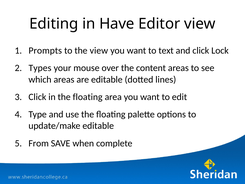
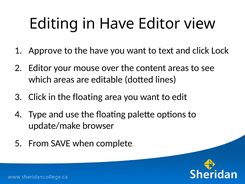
Prompts: Prompts -> Approve
the view: view -> have
Types at (40, 68): Types -> Editor
update/make editable: editable -> browser
